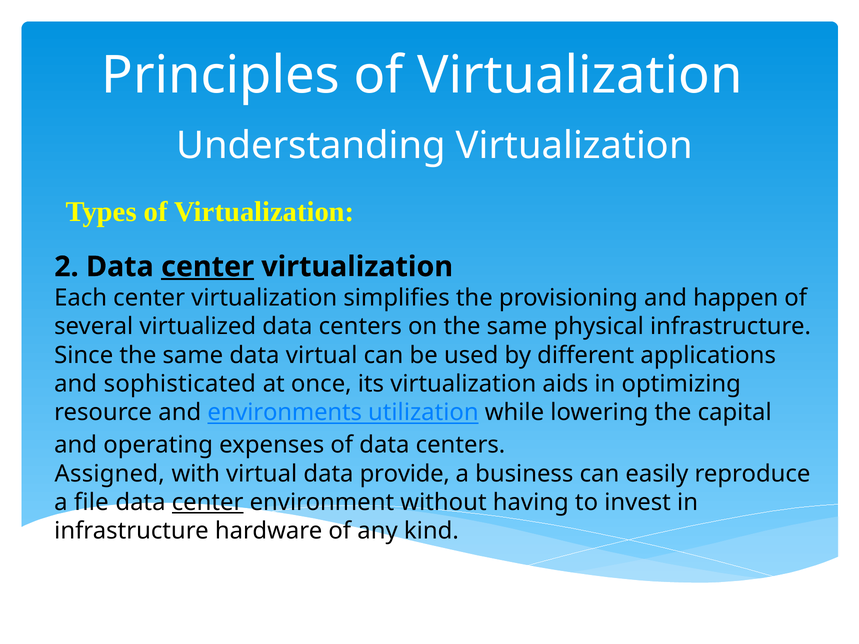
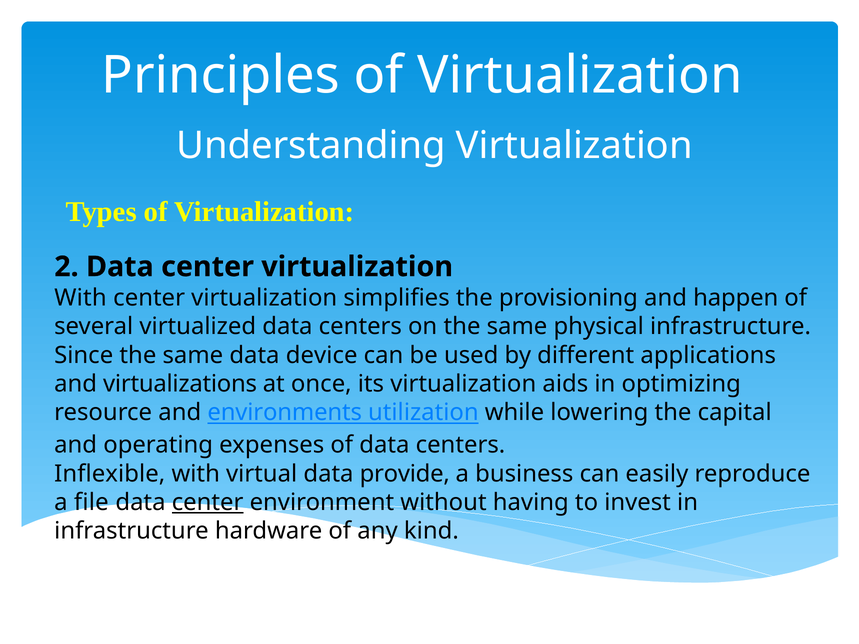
center at (208, 267) underline: present -> none
Each at (81, 298): Each -> With
data virtual: virtual -> device
sophisticated: sophisticated -> virtualizations
Assigned: Assigned -> Inflexible
